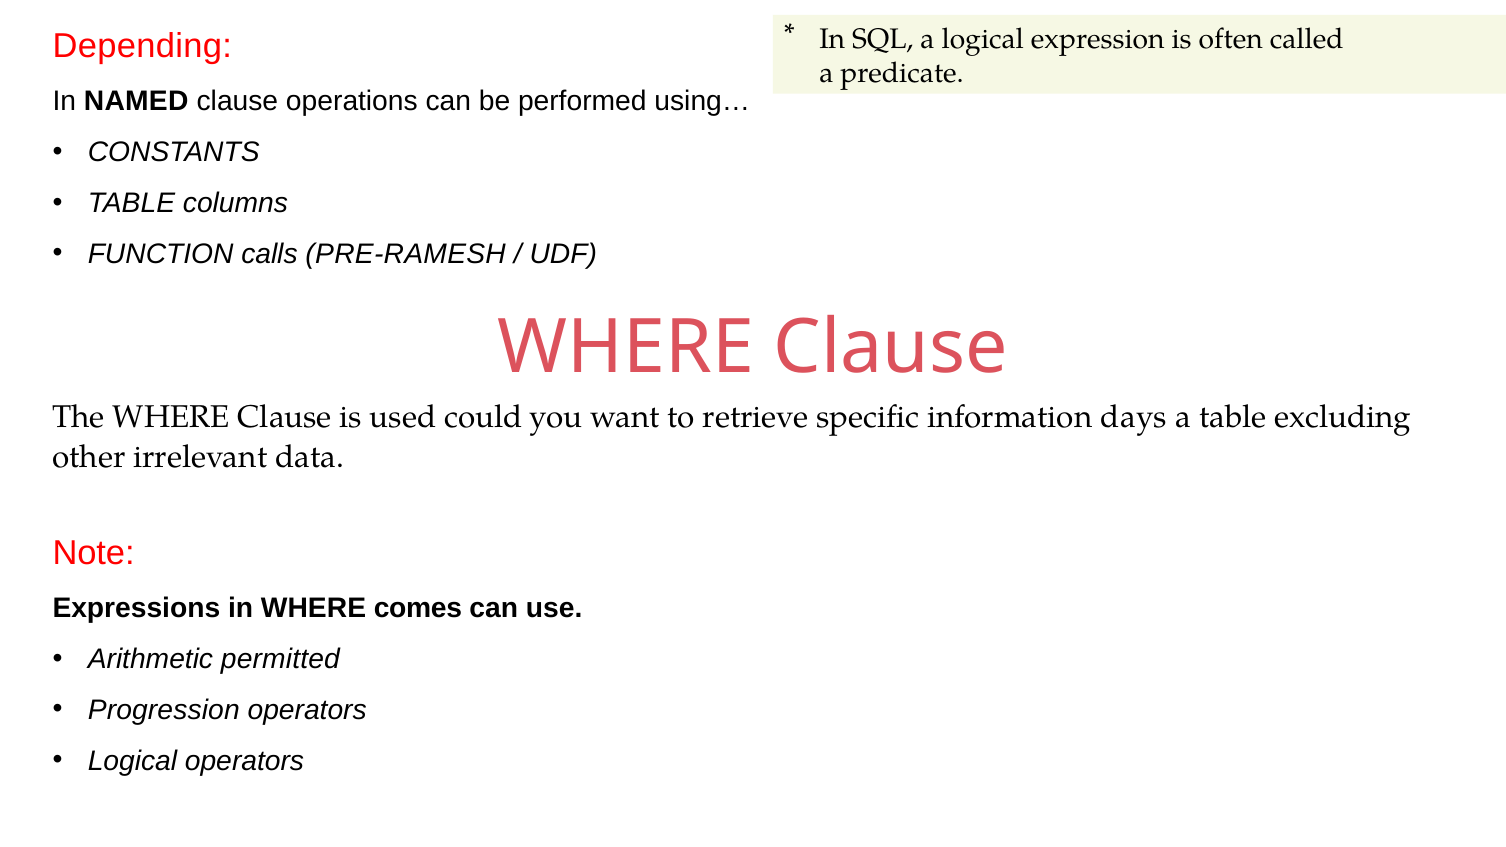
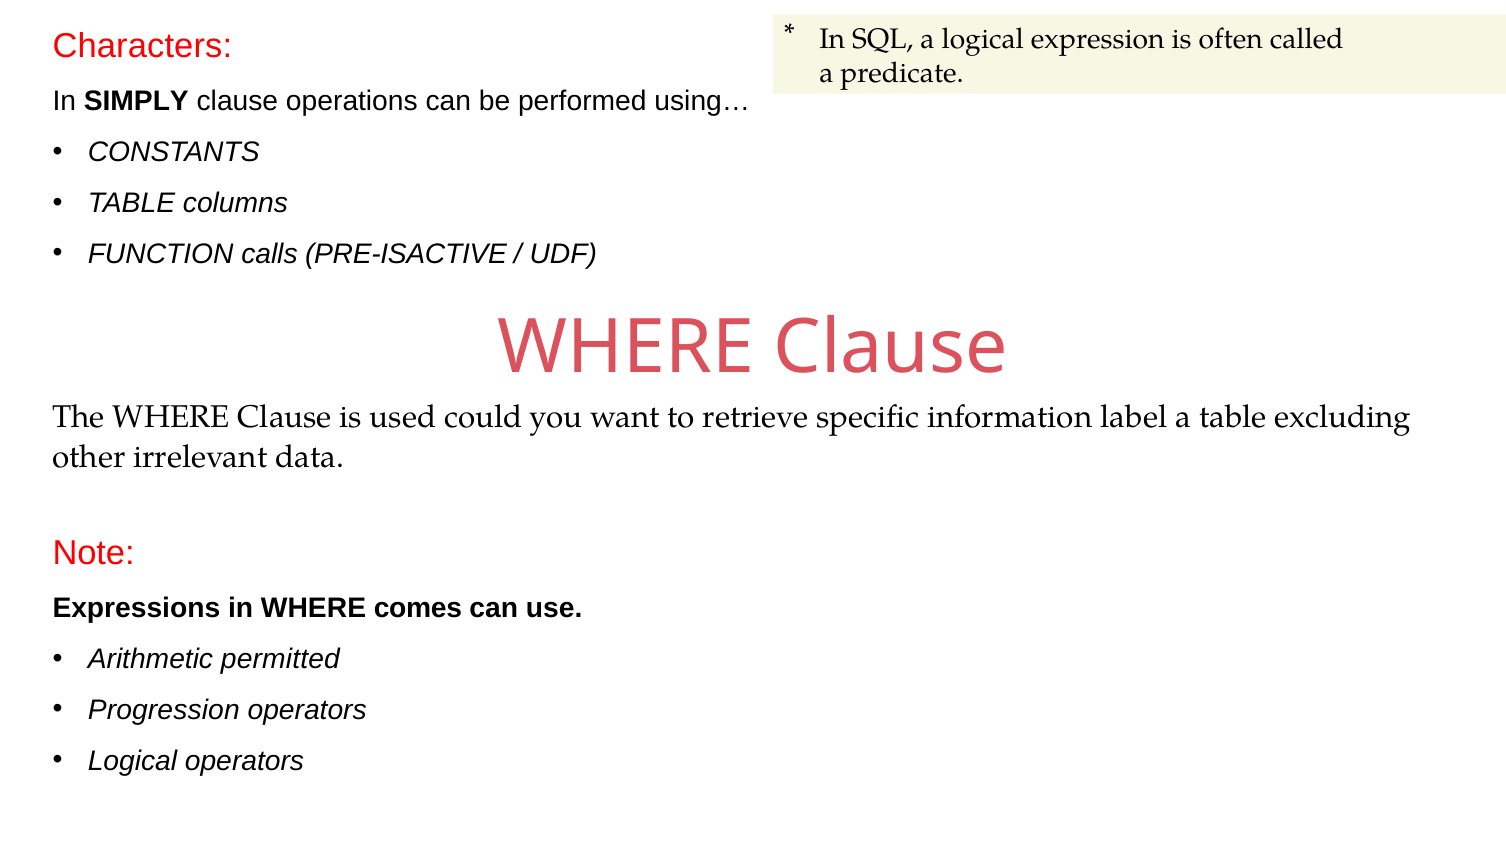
Depending: Depending -> Characters
NAMED: NAMED -> SIMPLY
PRE-RAMESH: PRE-RAMESH -> PRE-ISACTIVE
days: days -> label
